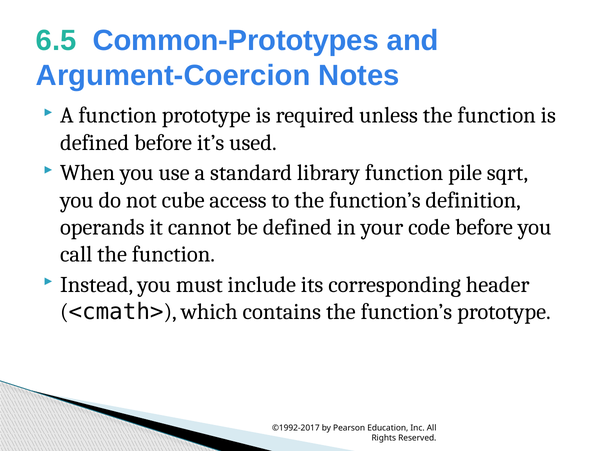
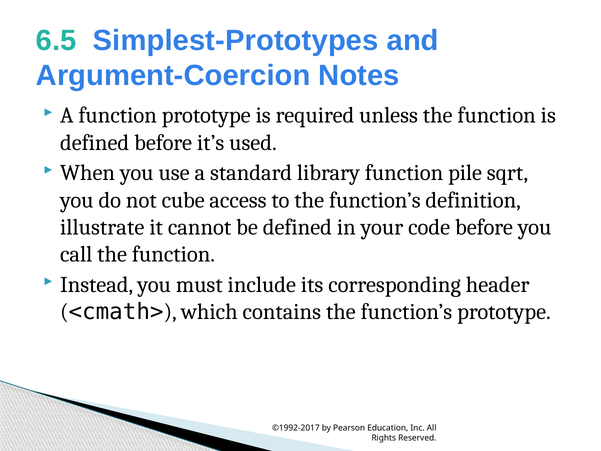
Common-Prototypes: Common-Prototypes -> Simplest-Prototypes
operands: operands -> illustrate
